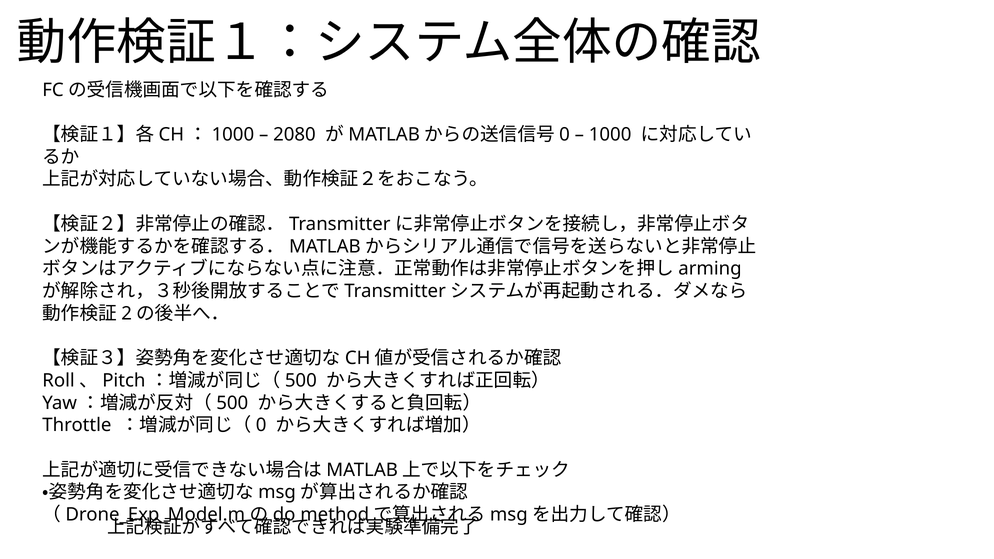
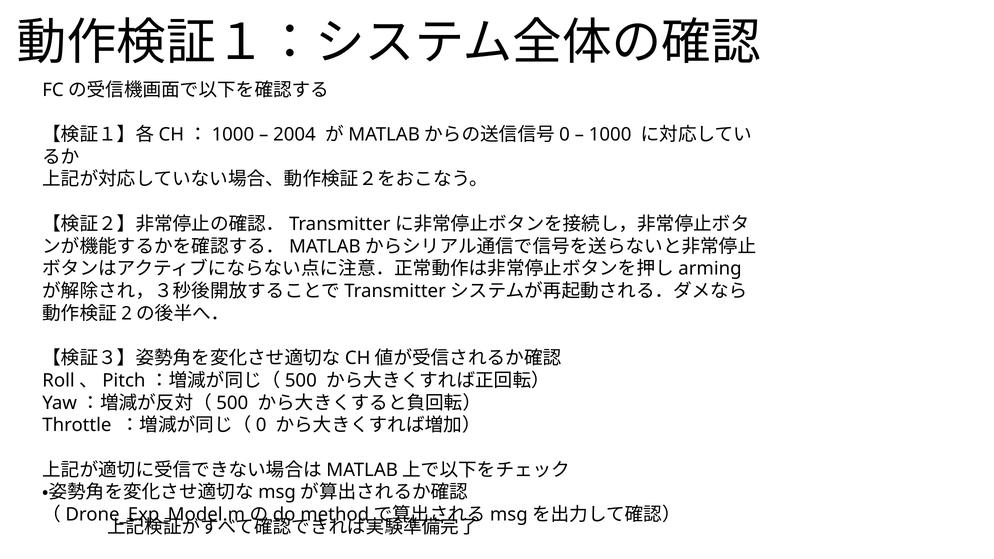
2080: 2080 -> 2004
